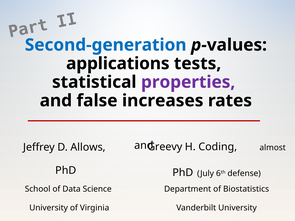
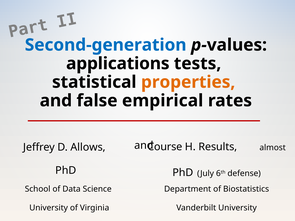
properties colour: purple -> orange
increases: increases -> empirical
Greevy: Greevy -> Course
Coding: Coding -> Results
